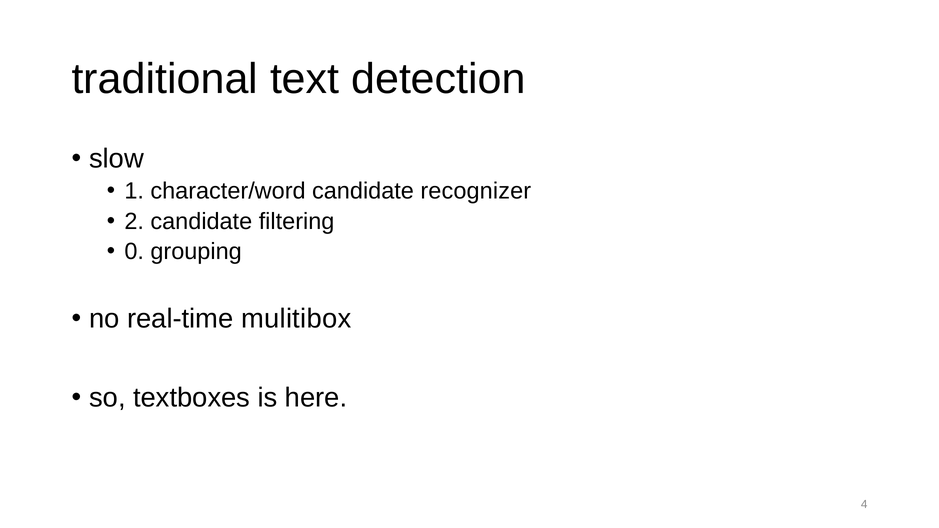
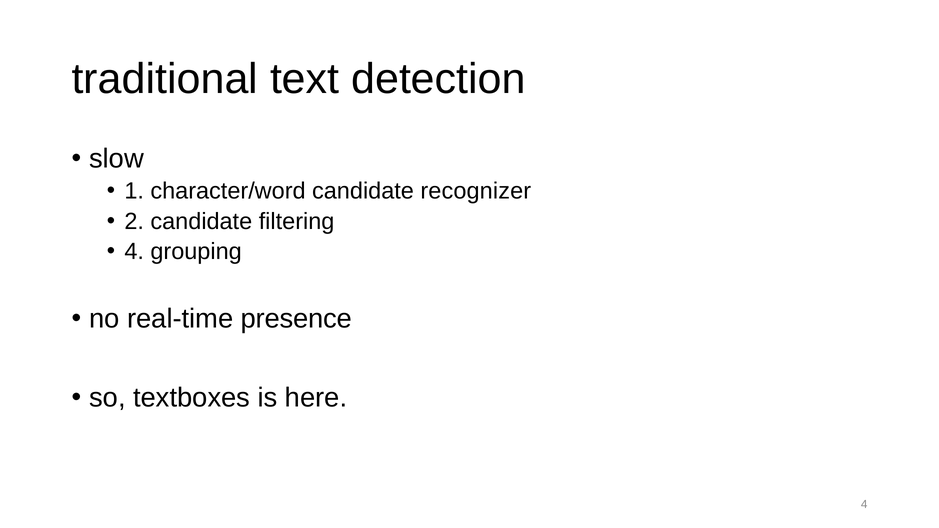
0 at (134, 252): 0 -> 4
mulitibox: mulitibox -> presence
